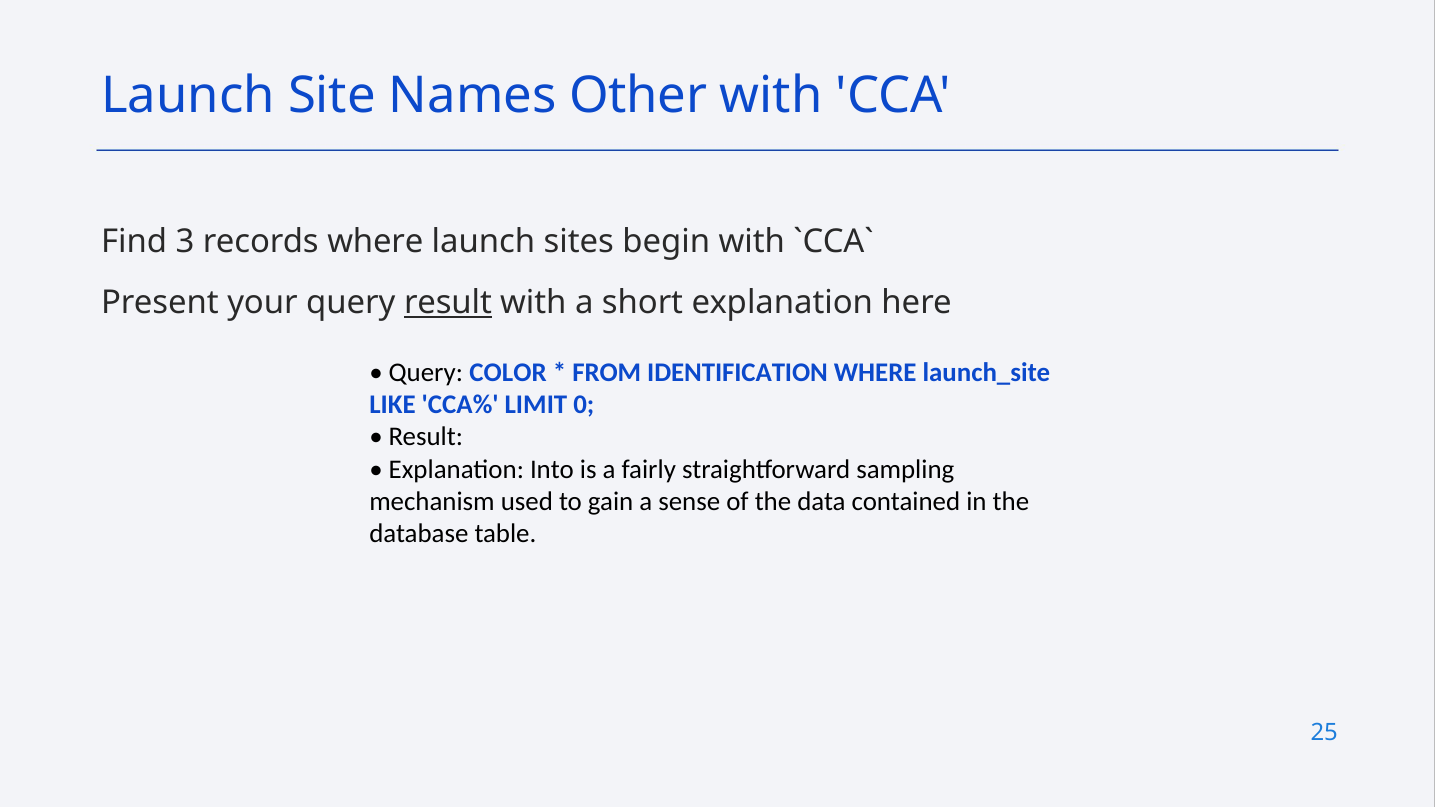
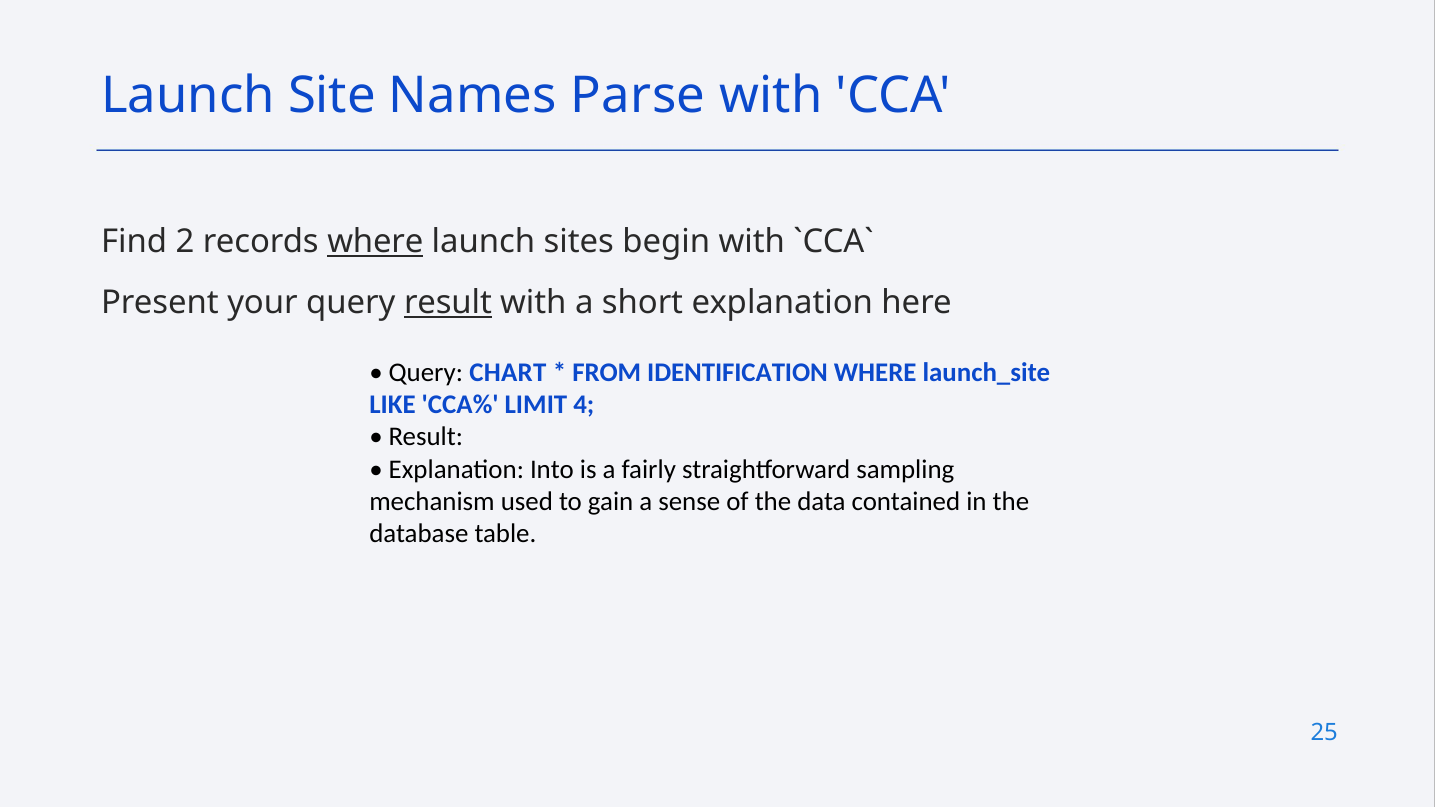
Other: Other -> Parse
3: 3 -> 2
where at (375, 242) underline: none -> present
COLOR: COLOR -> CHART
0: 0 -> 4
